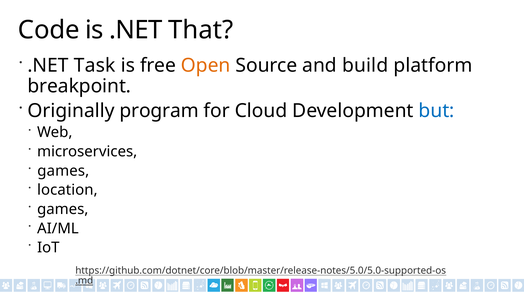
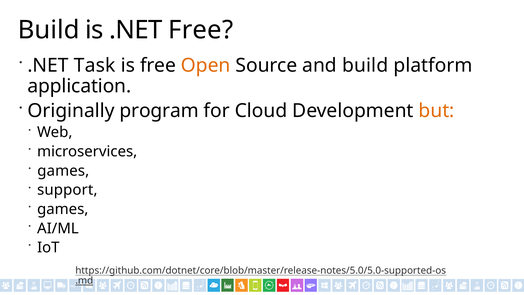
Code at (49, 30): Code -> Build
.NET That: That -> Free
breakpoint: breakpoint -> application
but colour: blue -> orange
location: location -> support
